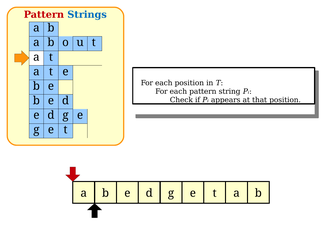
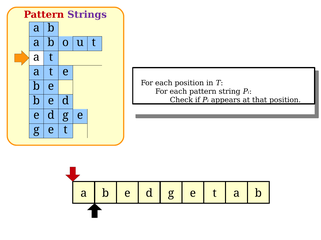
Strings colour: blue -> purple
